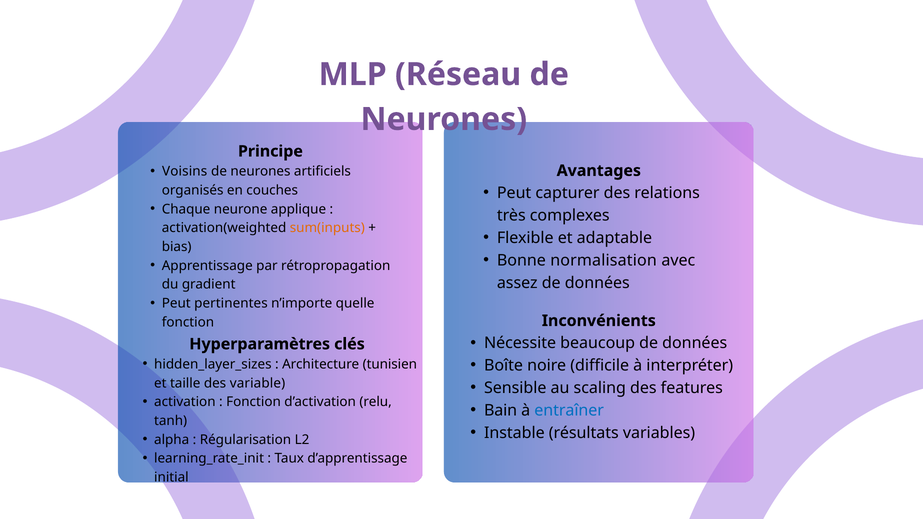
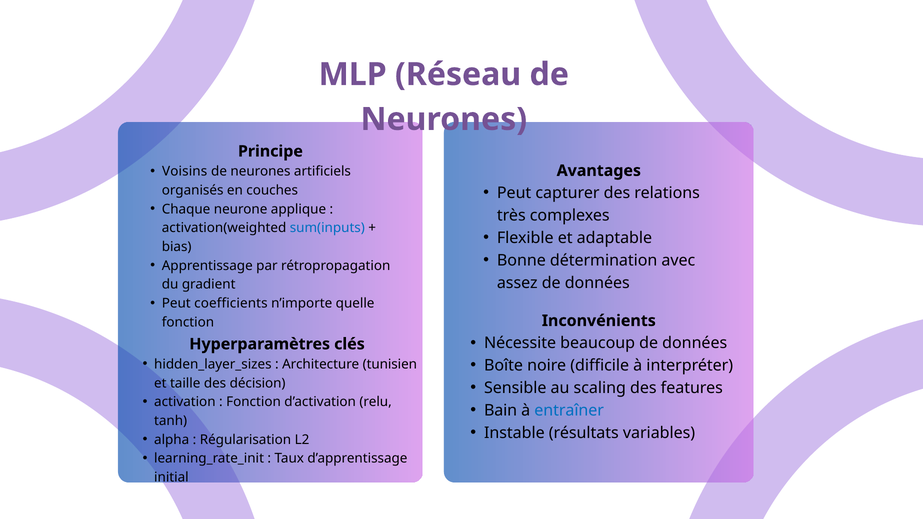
sum(inputs colour: orange -> blue
normalisation: normalisation -> détermination
pertinentes: pertinentes -> coefficients
variable: variable -> décision
